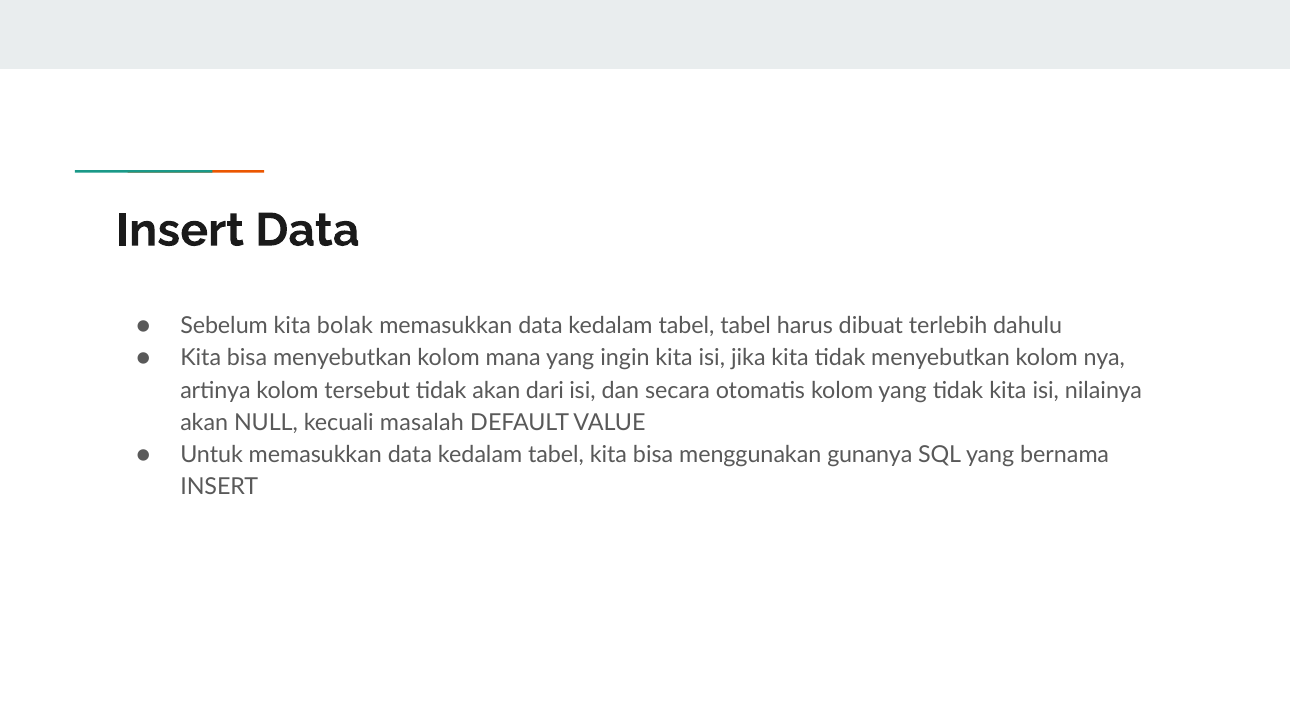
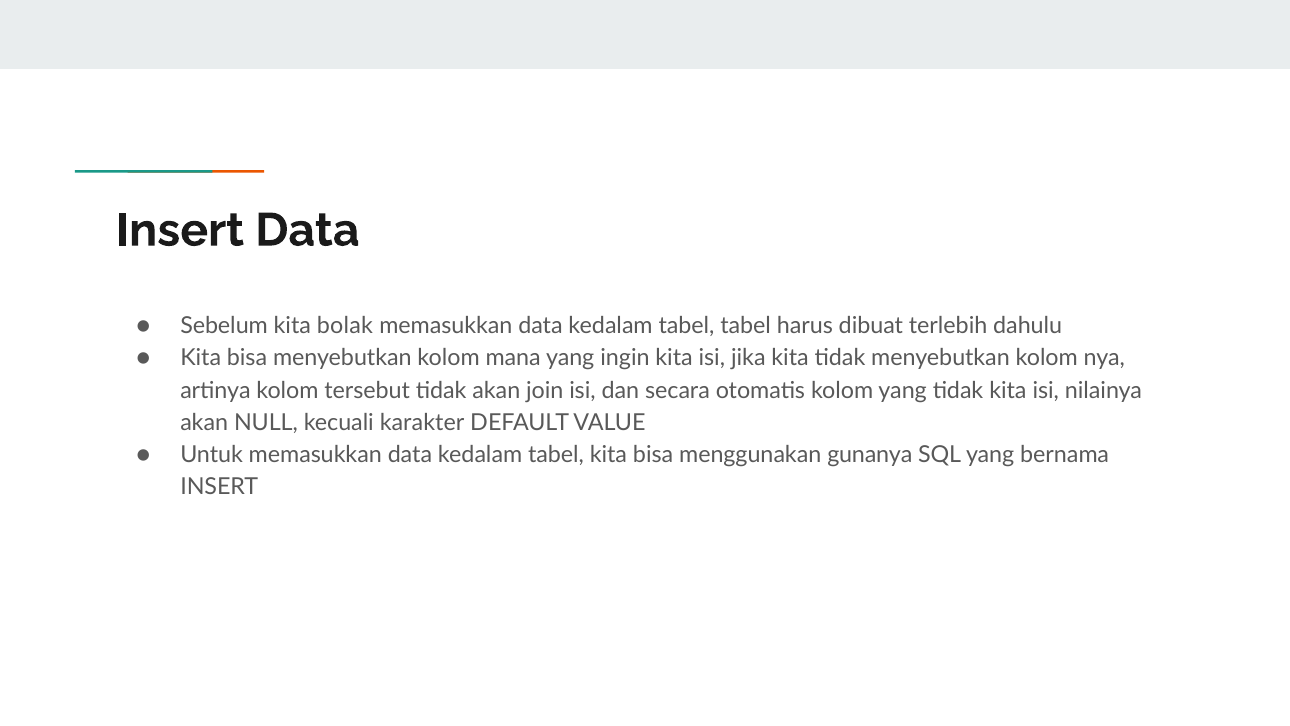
dari: dari -> join
masalah: masalah -> karakter
